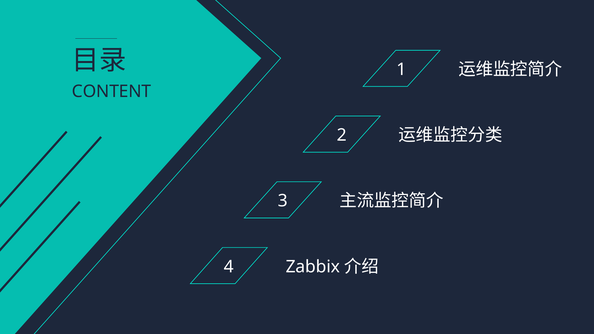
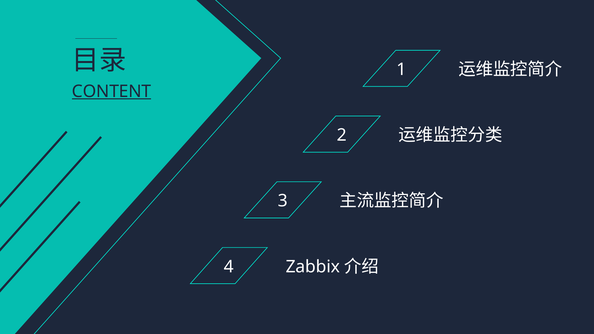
CONTENT underline: none -> present
